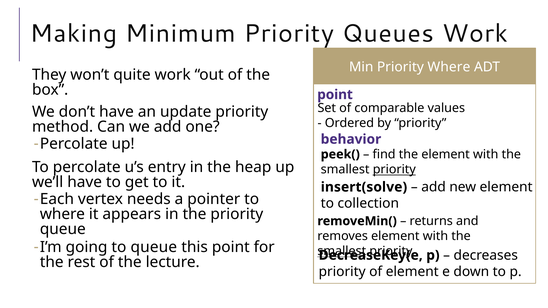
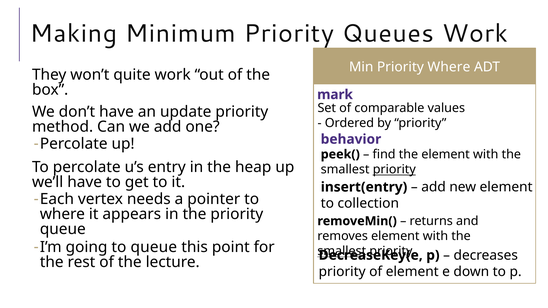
point at (335, 95): point -> mark
insert(solve: insert(solve -> insert(entry
